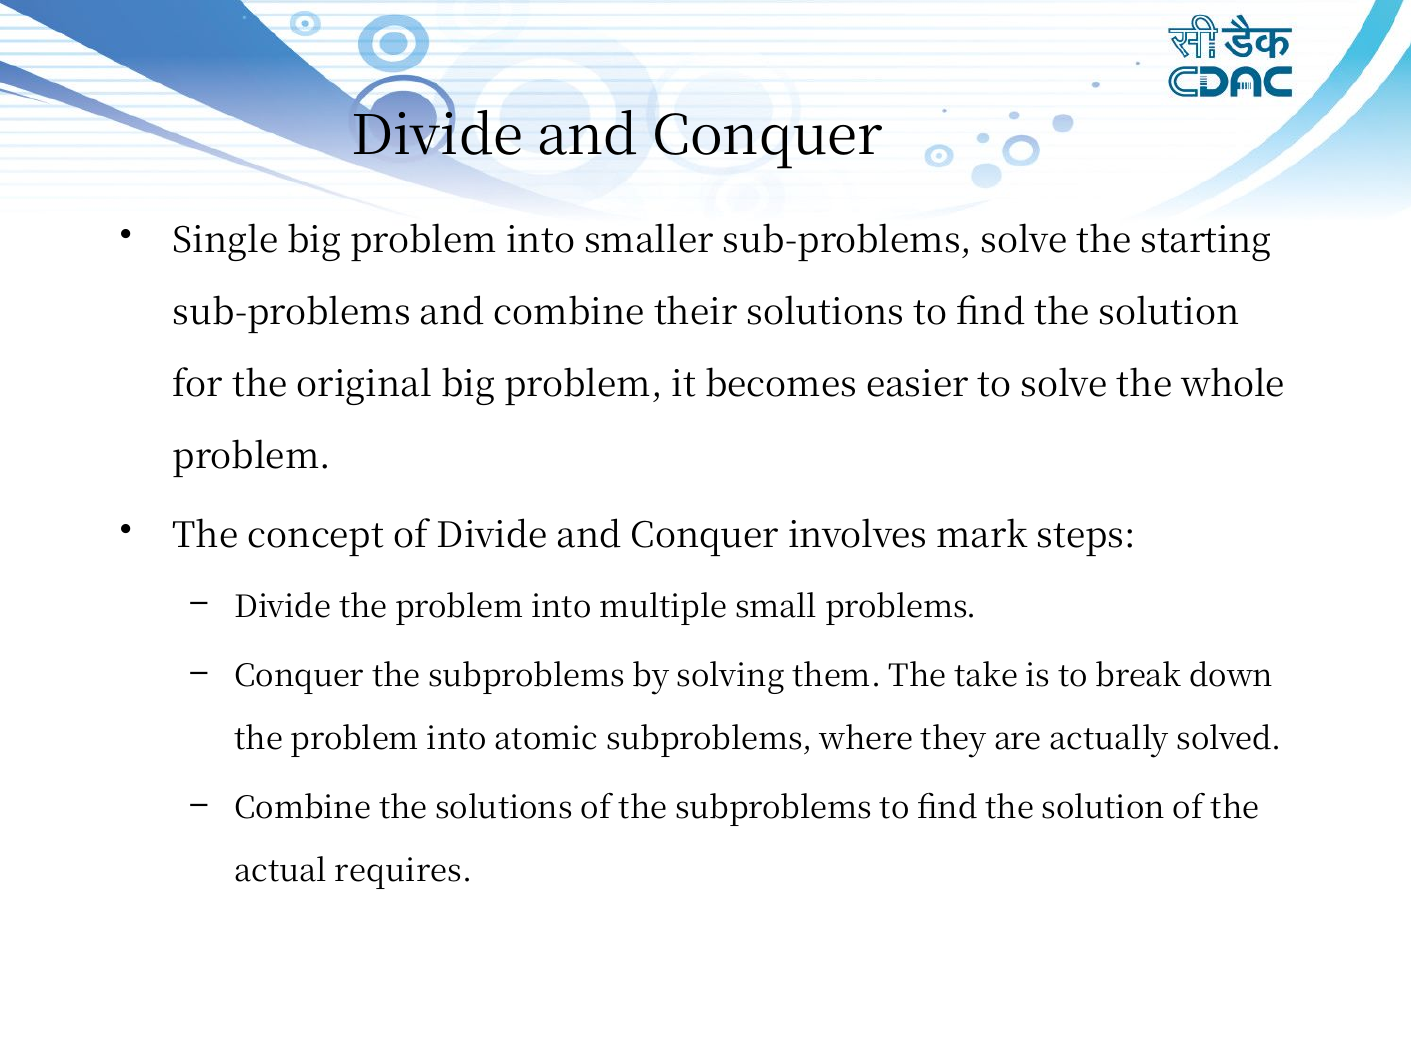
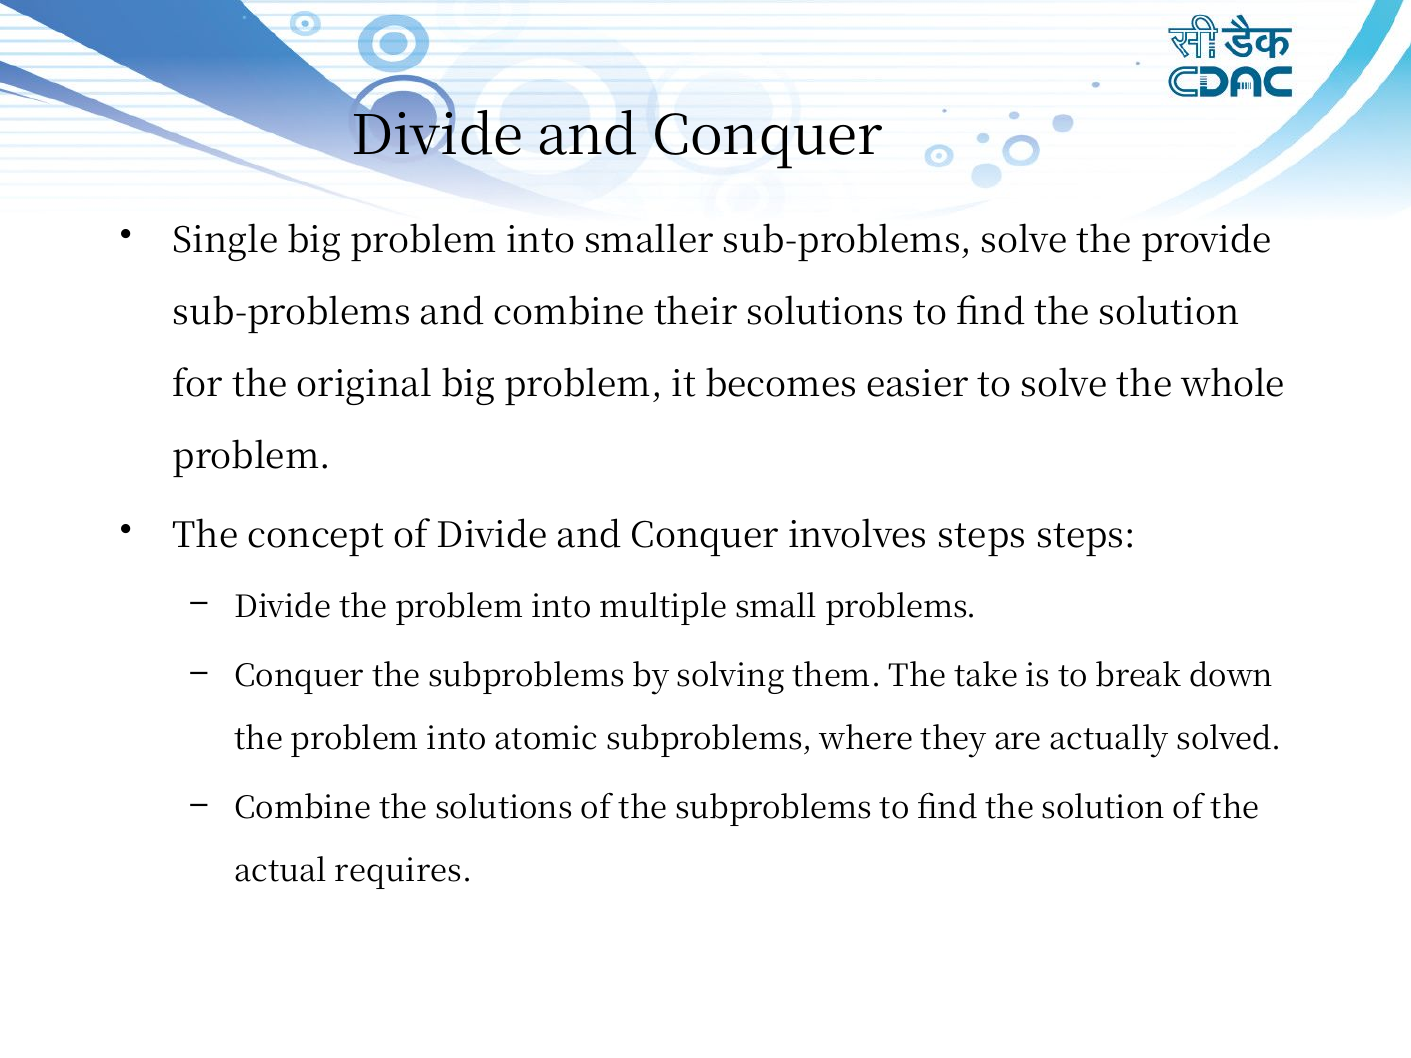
starting: starting -> provide
involves mark: mark -> steps
